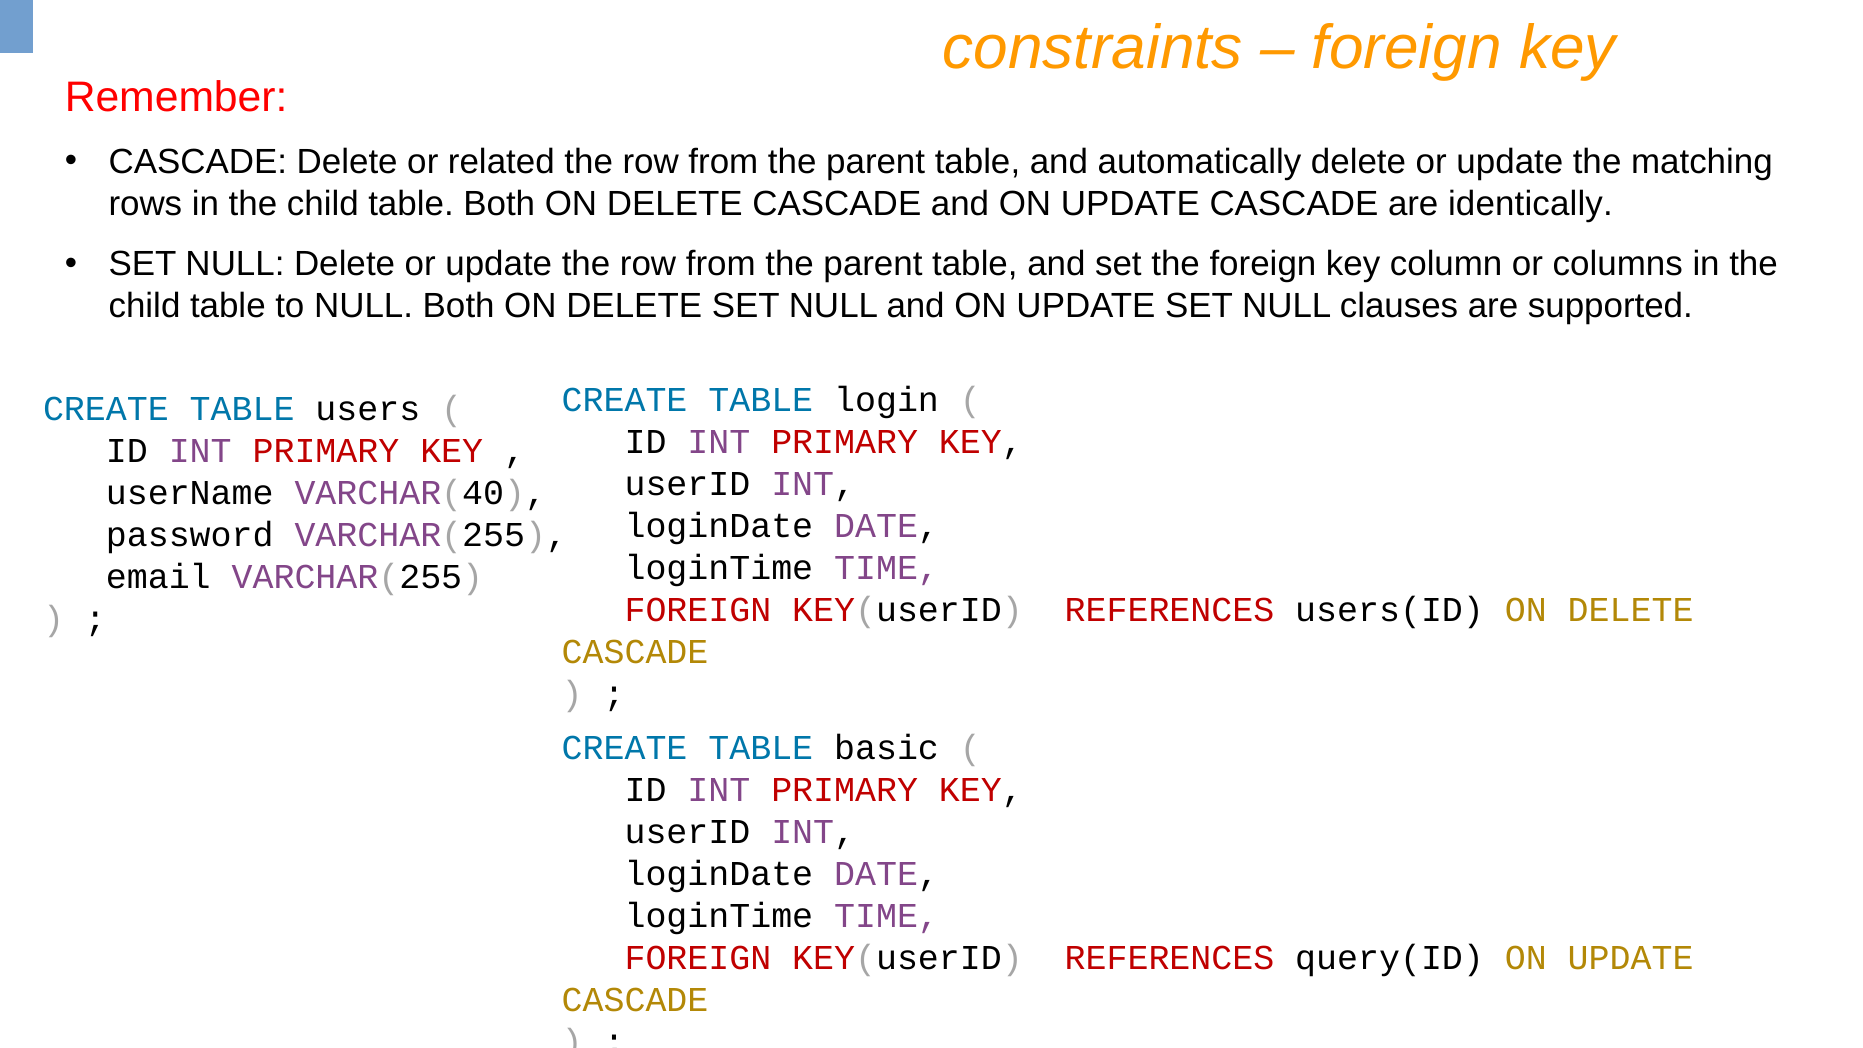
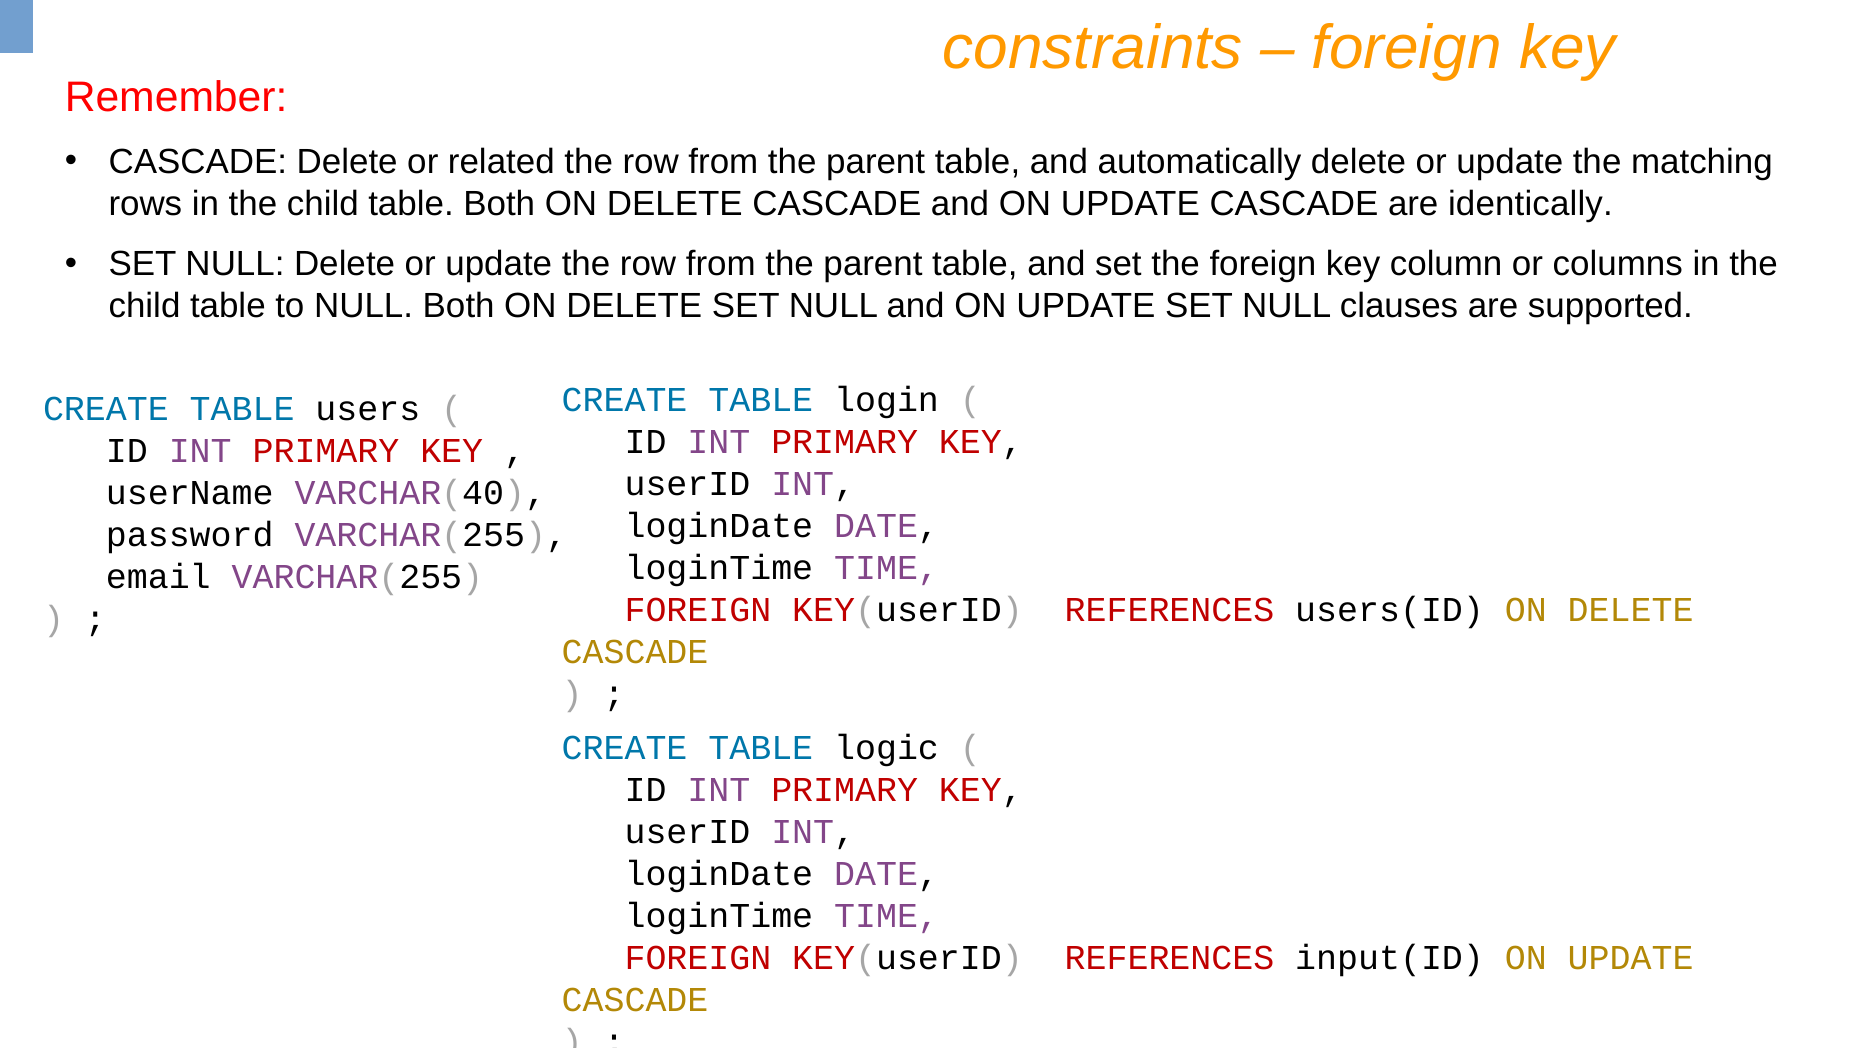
basic: basic -> logic
query(ID: query(ID -> input(ID
